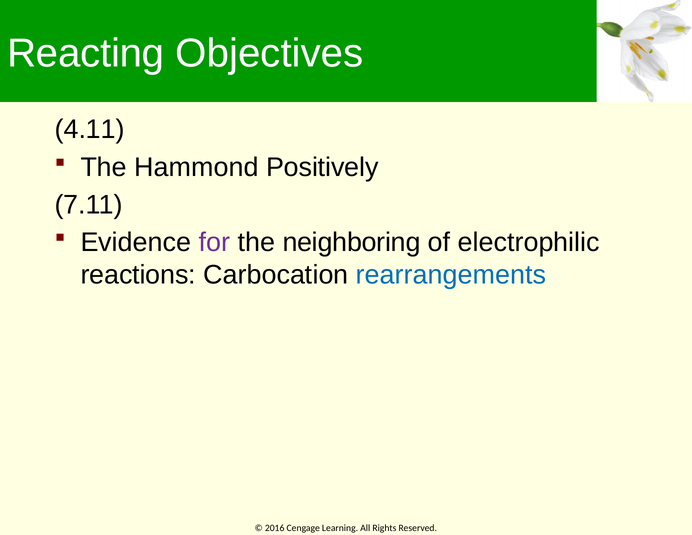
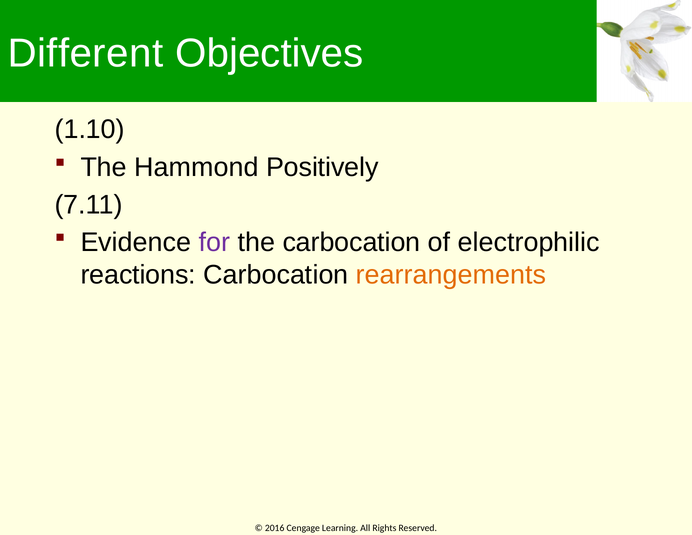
Reacting: Reacting -> Different
4.11: 4.11 -> 1.10
the neighboring: neighboring -> carbocation
rearrangements colour: blue -> orange
